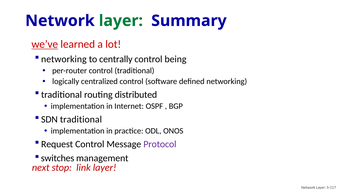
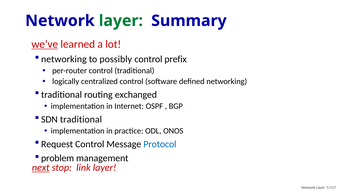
centrally: centrally -> possibly
being: being -> prefix
distributed: distributed -> exchanged
Protocol colour: purple -> blue
switches: switches -> problem
next underline: none -> present
